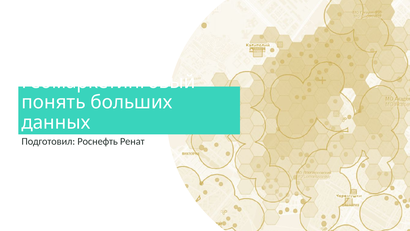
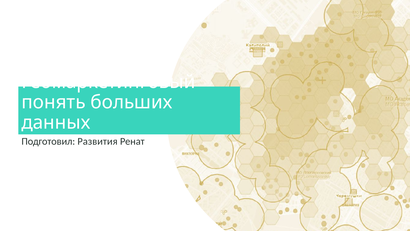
Роснефть: Роснефть -> Развития
